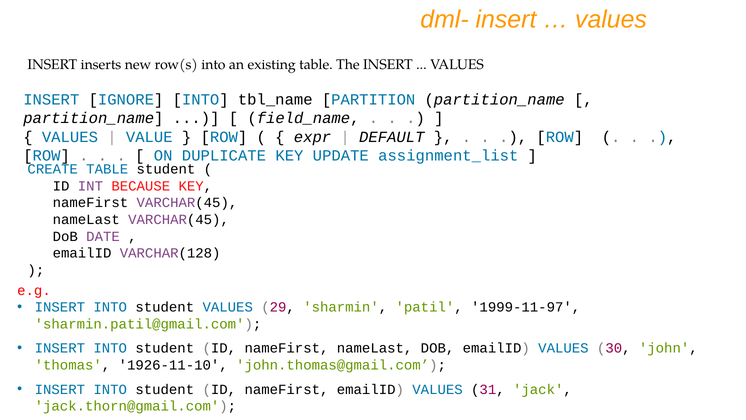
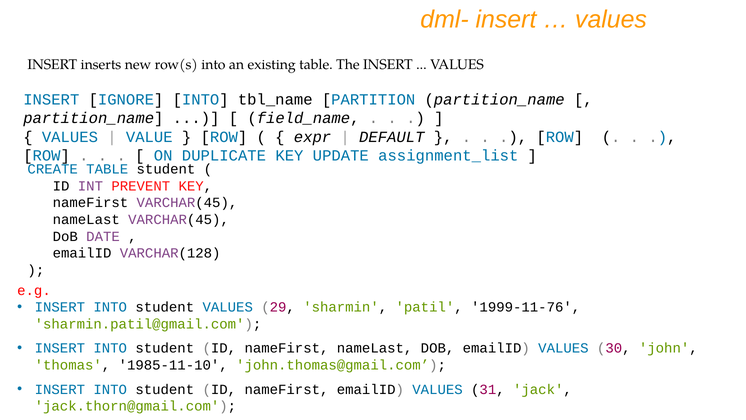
BECAUSE: BECAUSE -> PREVENT
1999-11-97: 1999-11-97 -> 1999-11-76
1926-11-10: 1926-11-10 -> 1985-11-10
